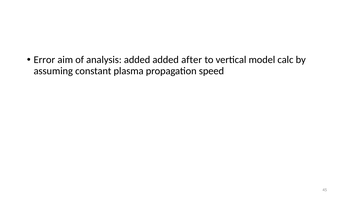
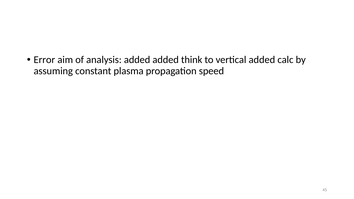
after: after -> think
vertical model: model -> added
